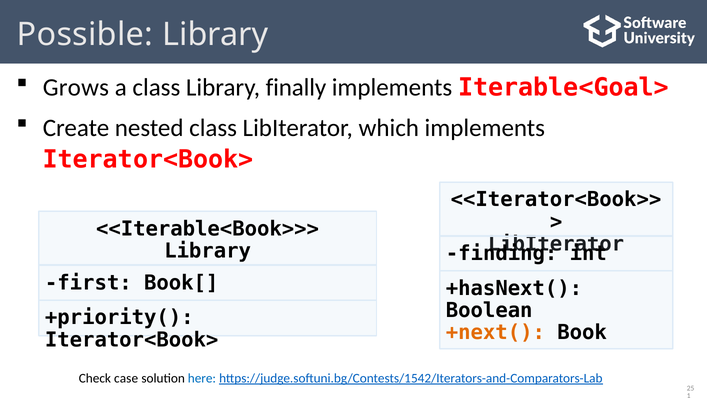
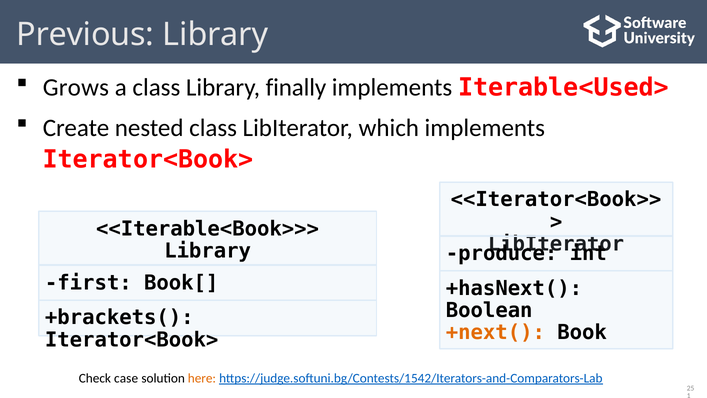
Possible: Possible -> Previous
Iterable<Goal>: Iterable<Goal> -> Iterable<Used>
finding: finding -> produce
+priority(: +priority( -> +brackets(
here colour: blue -> orange
